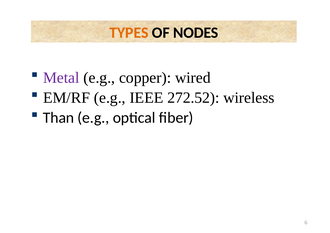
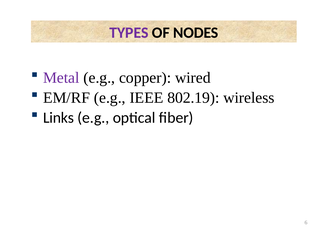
TYPES colour: orange -> purple
272.52: 272.52 -> 802.19
Than: Than -> Links
